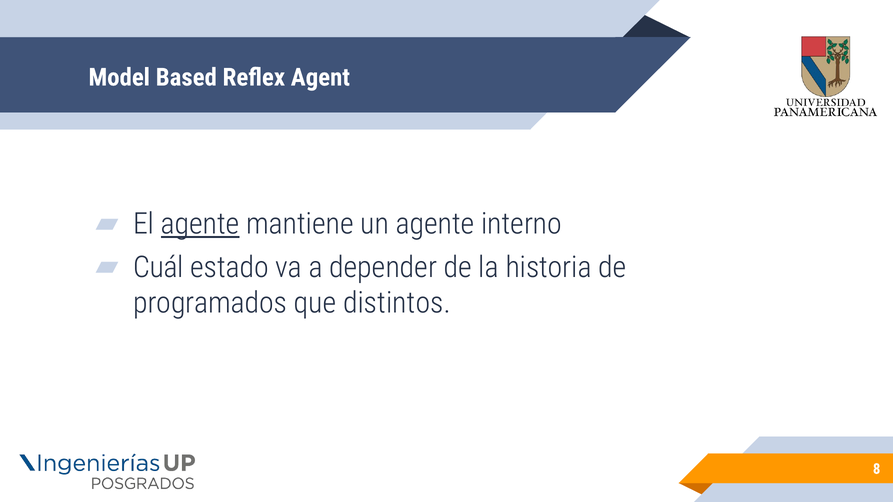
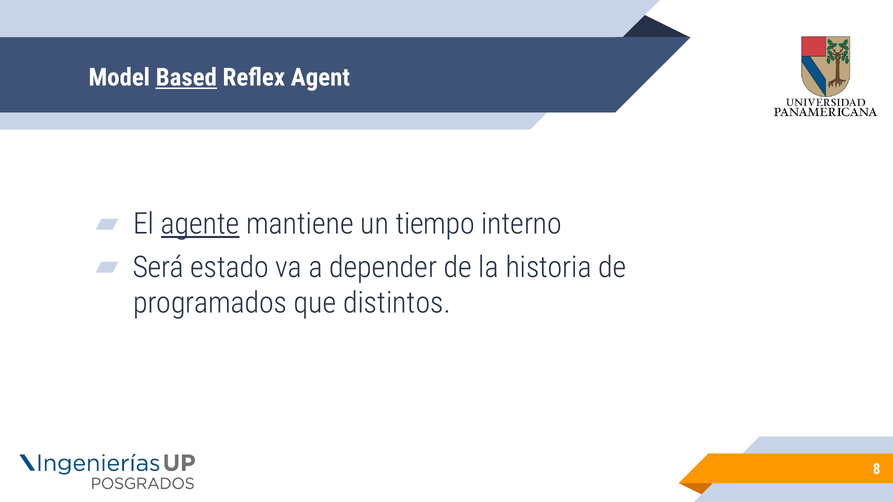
Based underline: none -> present
un agente: agente -> tiempo
Cuál: Cuál -> Será
